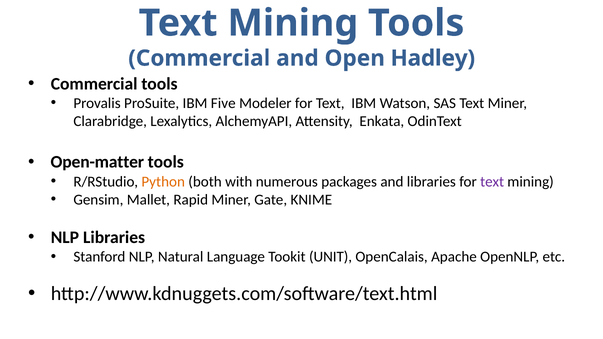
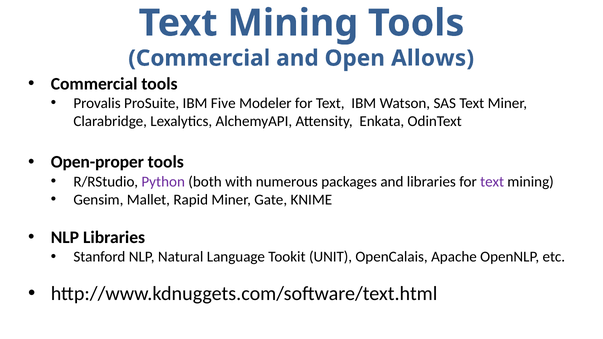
Hadley: Hadley -> Allows
Open-matter: Open-matter -> Open-proper
Python colour: orange -> purple
